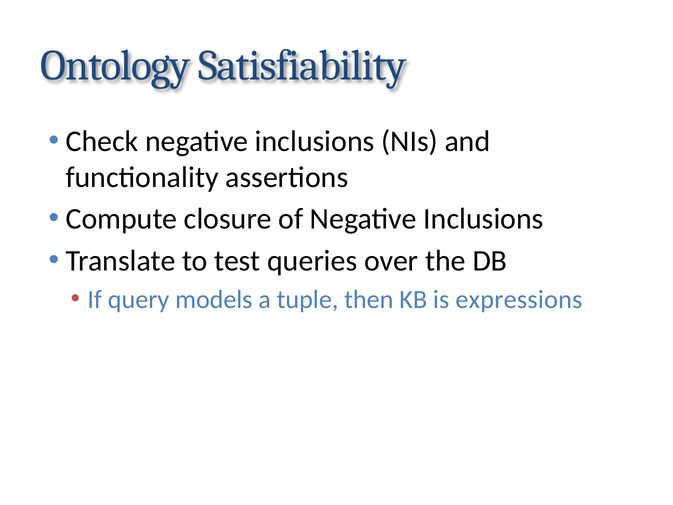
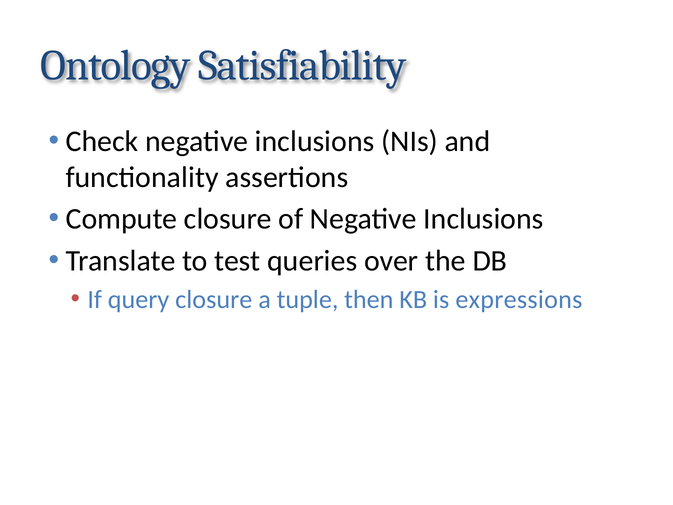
query models: models -> closure
